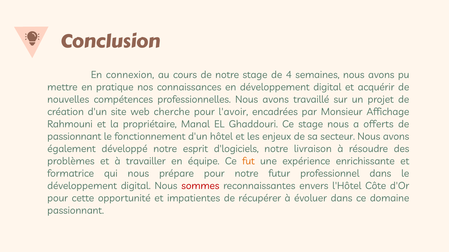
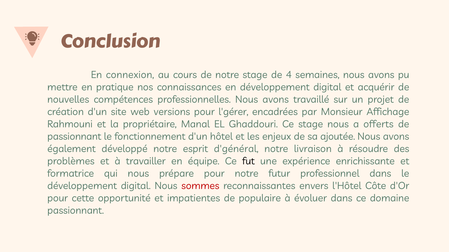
cherche: cherche -> versions
l'avoir: l'avoir -> l'gérer
secteur: secteur -> ajoutée
d'logiciels: d'logiciels -> d'général
fut colour: orange -> black
récupérer: récupérer -> populaire
